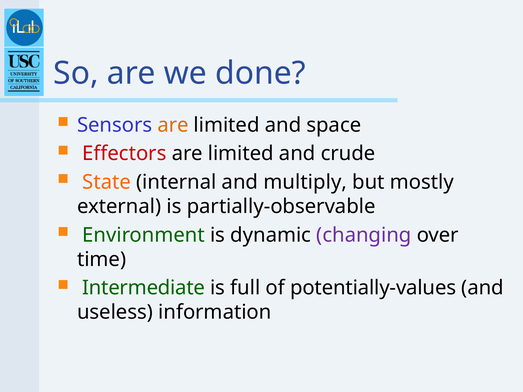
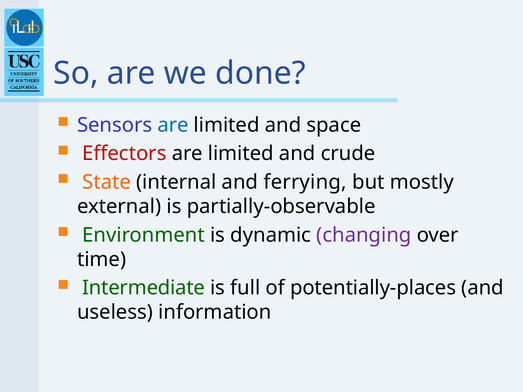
are at (173, 125) colour: orange -> blue
multiply: multiply -> ferrying
potentially-values: potentially-values -> potentially-places
